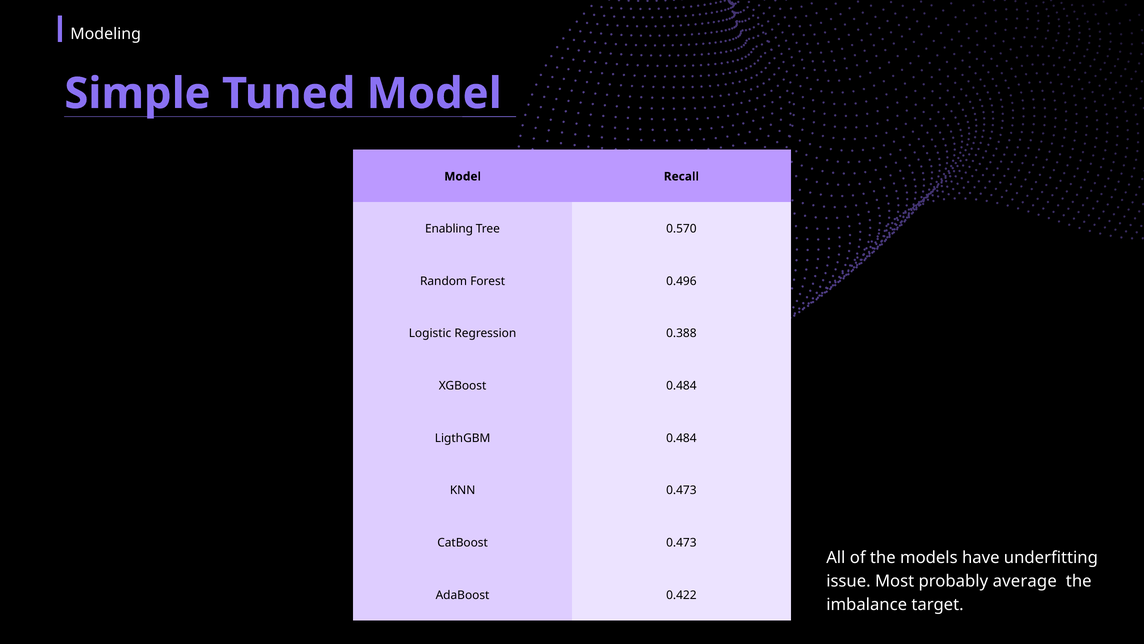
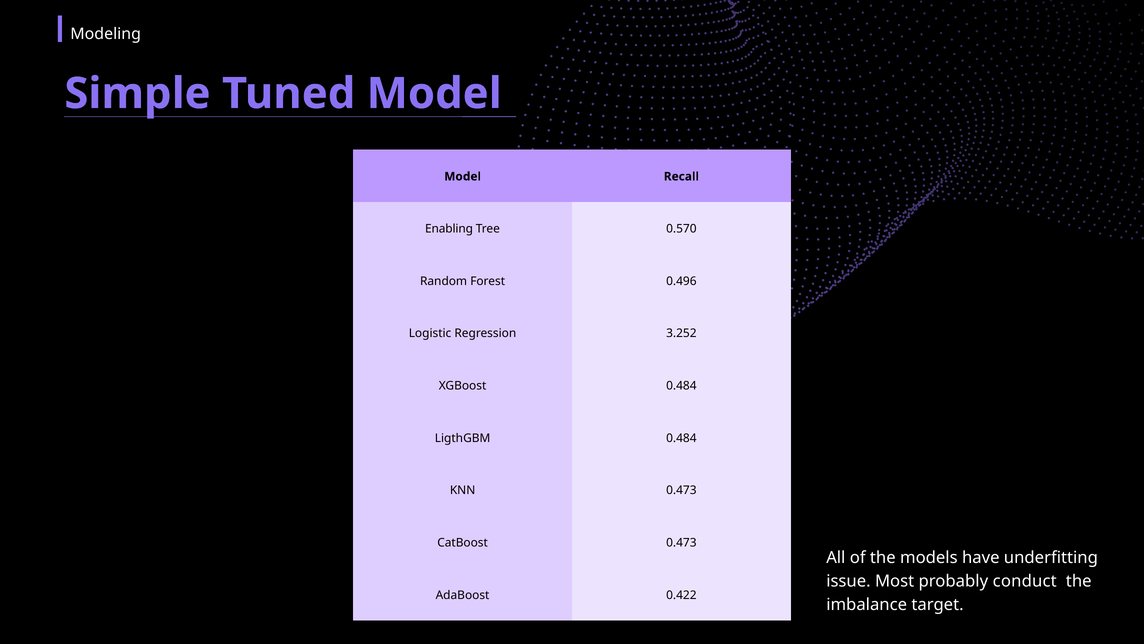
0.388: 0.388 -> 3.252
average: average -> conduct
